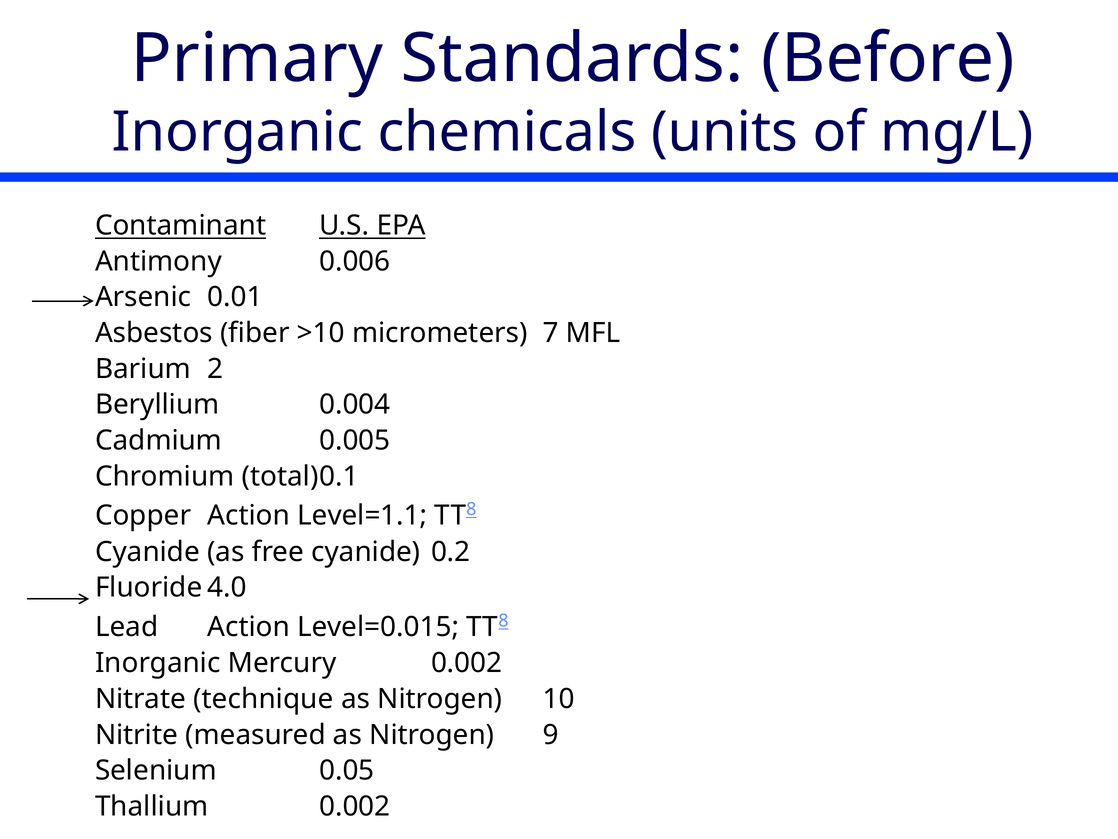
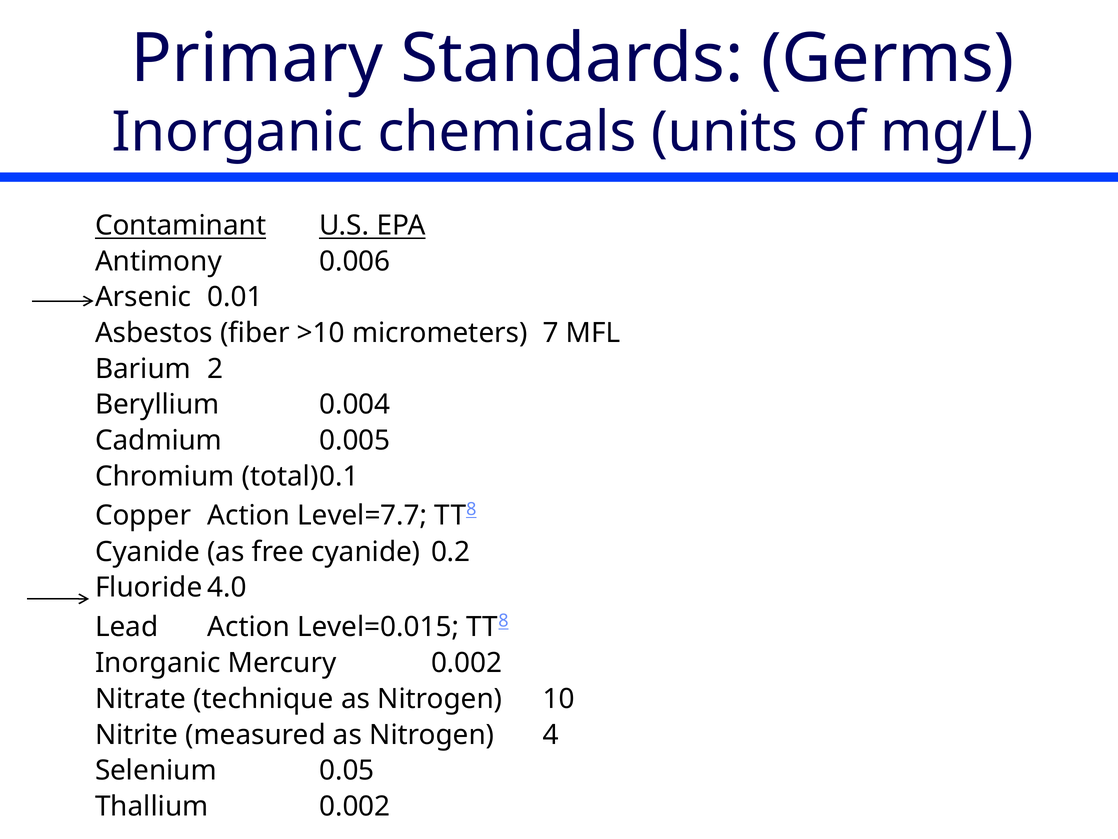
Before: Before -> Germs
Level=1.1: Level=1.1 -> Level=7.7
9: 9 -> 4
